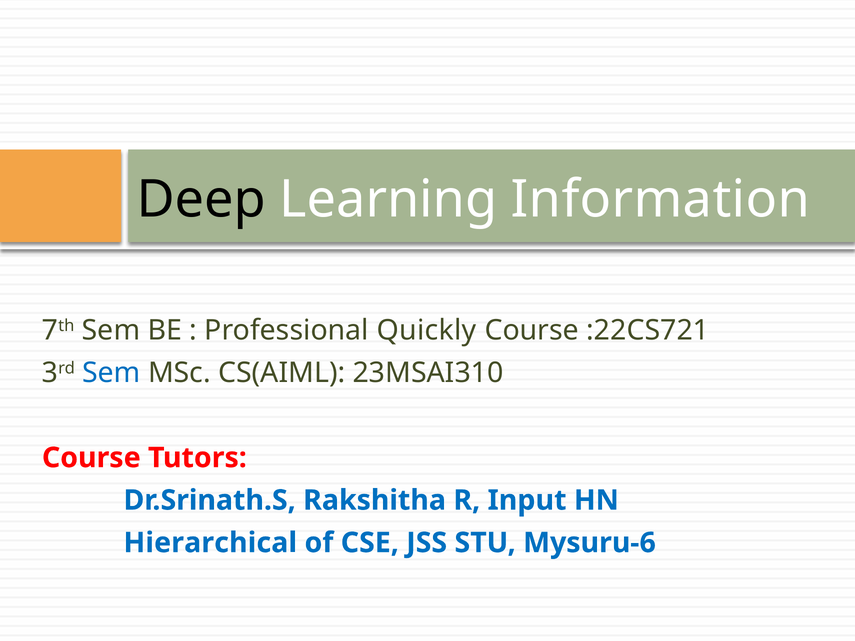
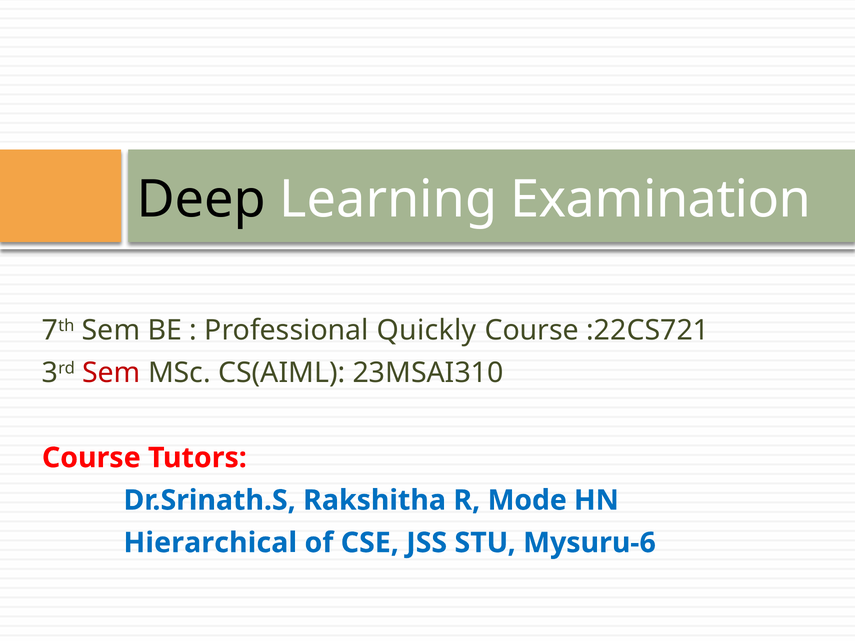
Information: Information -> Examination
Sem at (111, 373) colour: blue -> red
Input: Input -> Mode
